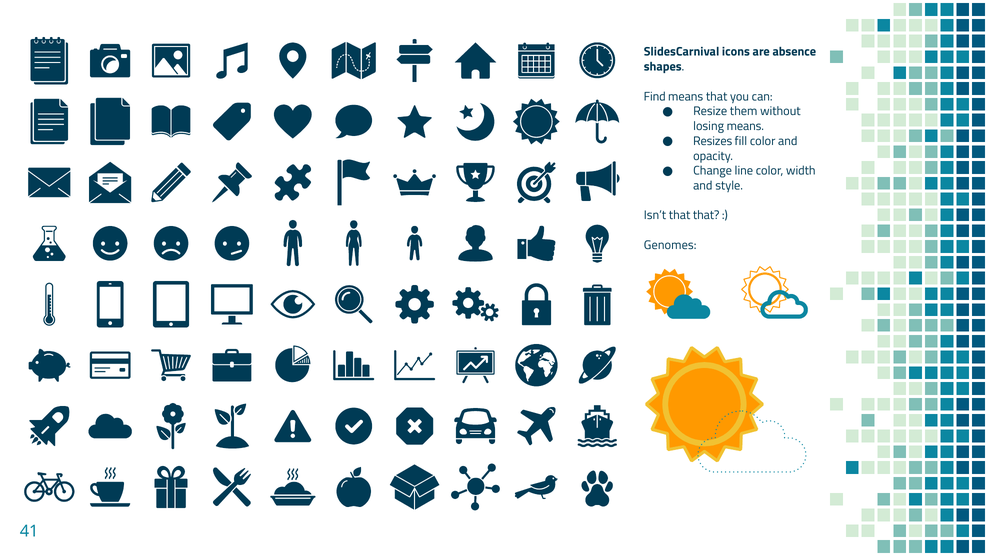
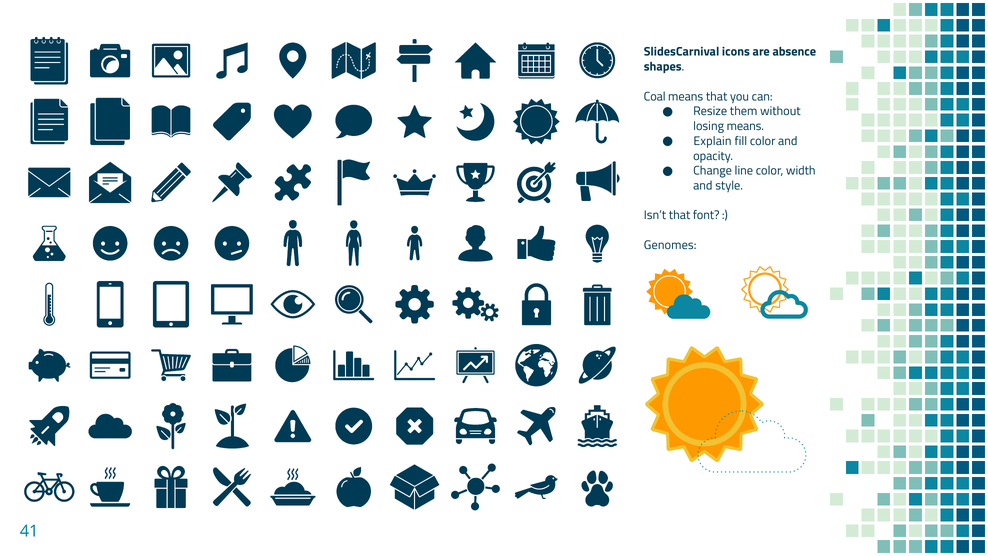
Find: Find -> Coal
Resizes: Resizes -> Explain
that that: that -> font
